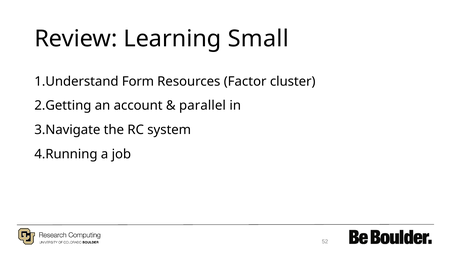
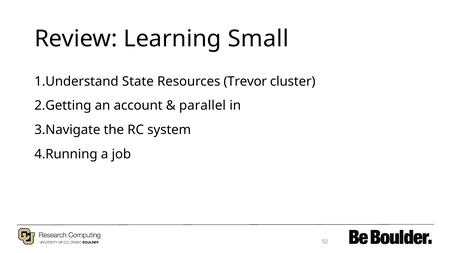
Form: Form -> State
Factor: Factor -> Trevor
